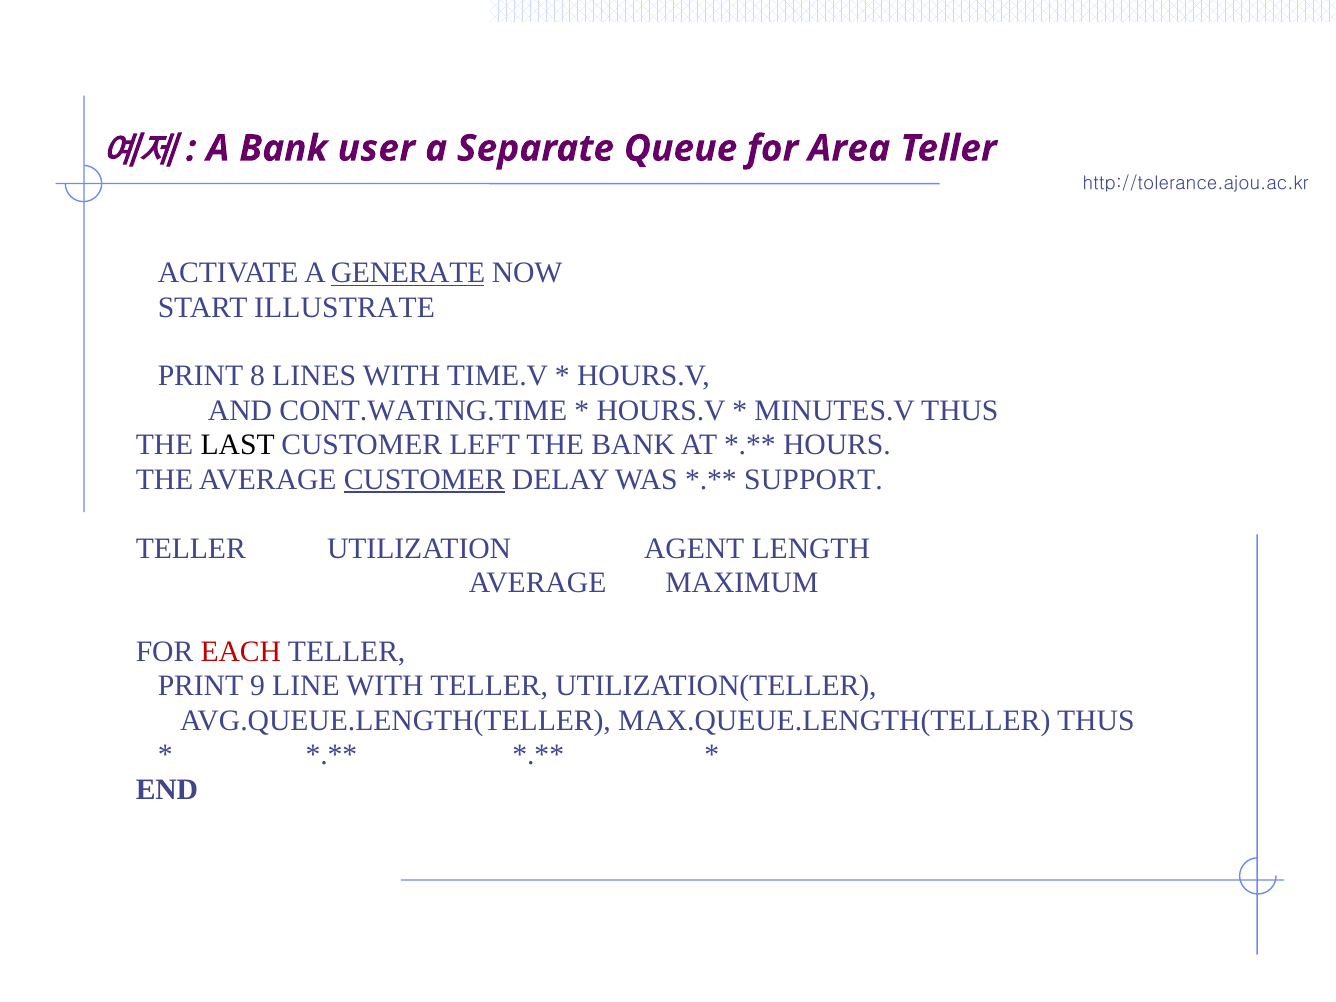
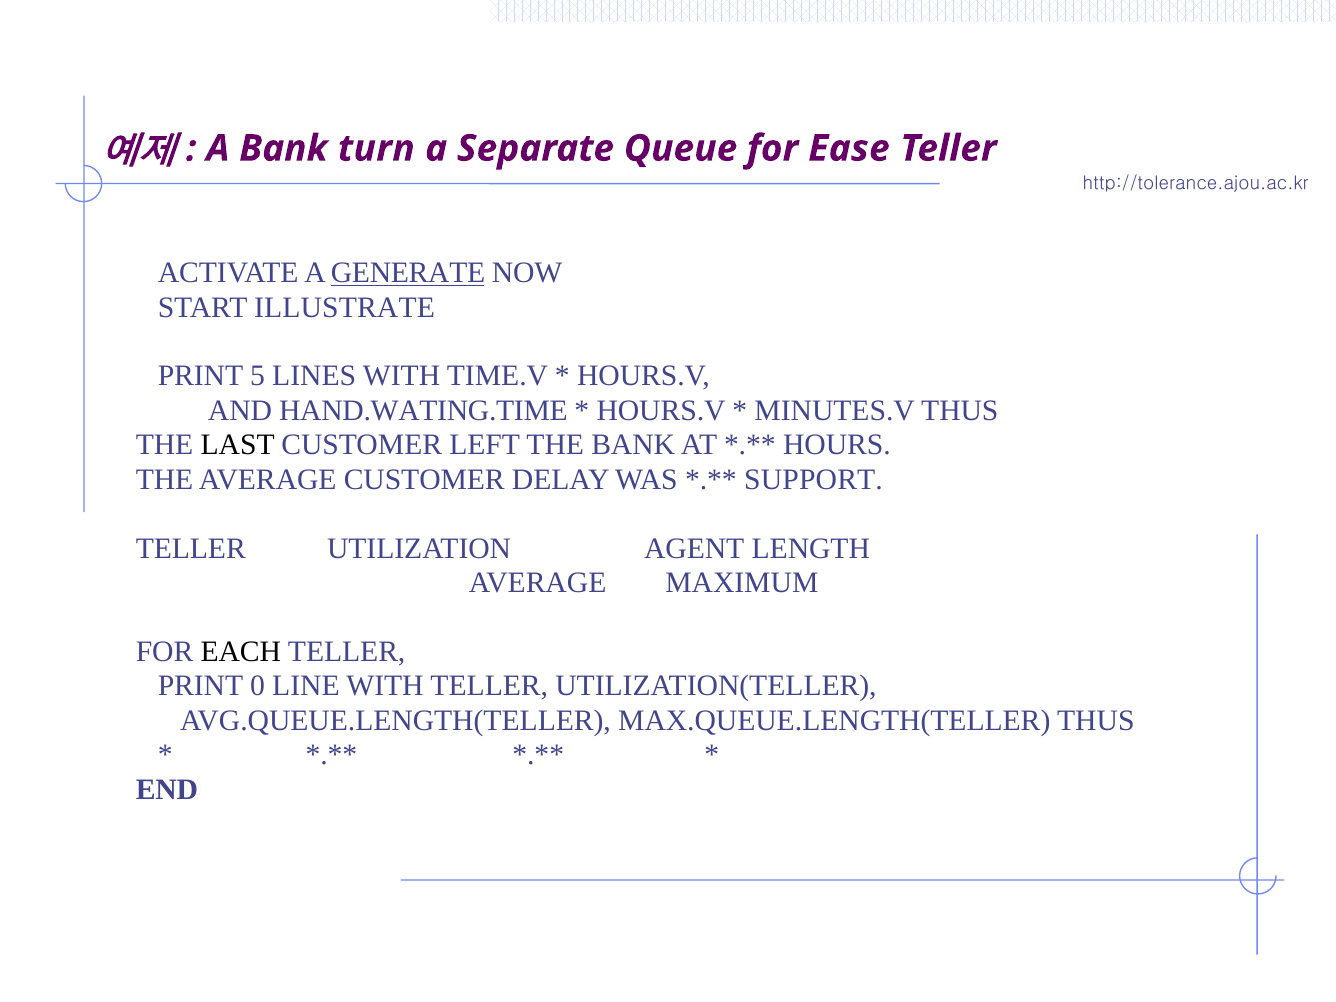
user: user -> turn
Area: Area -> Ease
8: 8 -> 5
CONT.WATING.TIME: CONT.WATING.TIME -> HAND.WATING.TIME
CUSTOMER at (424, 479) underline: present -> none
EACH colour: red -> black
9: 9 -> 0
